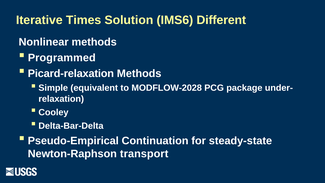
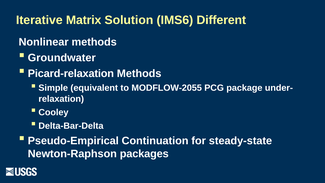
Times: Times -> Matrix
Programmed: Programmed -> Groundwater
MODFLOW-2028: MODFLOW-2028 -> MODFLOW-2055
transport: transport -> packages
